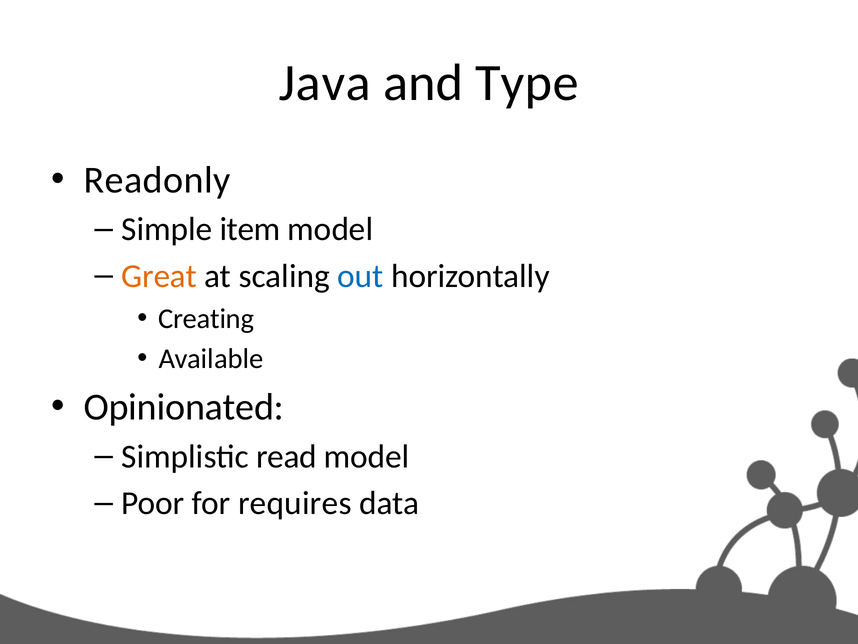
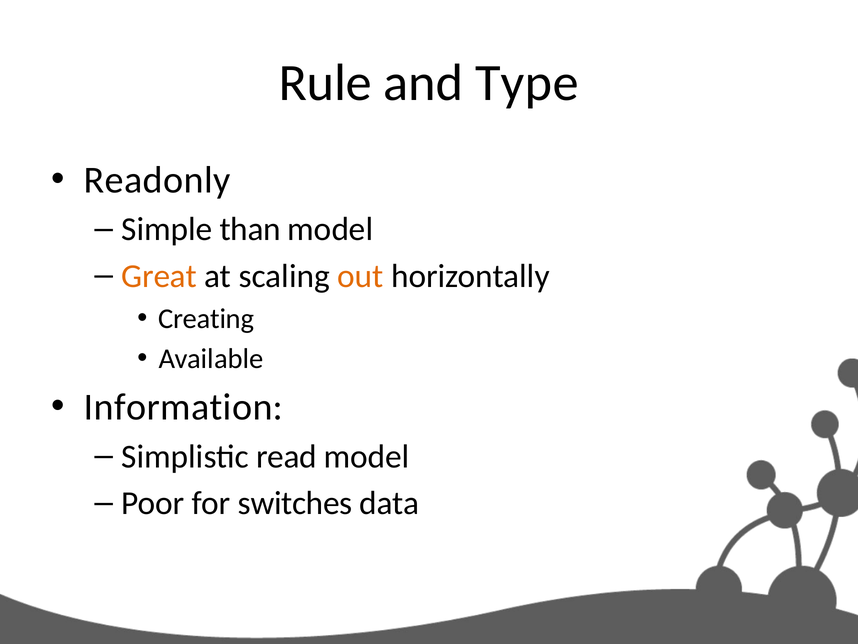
Java: Java -> Rule
item: item -> than
out colour: blue -> orange
Opinionated: Opinionated -> Information
requires: requires -> switches
